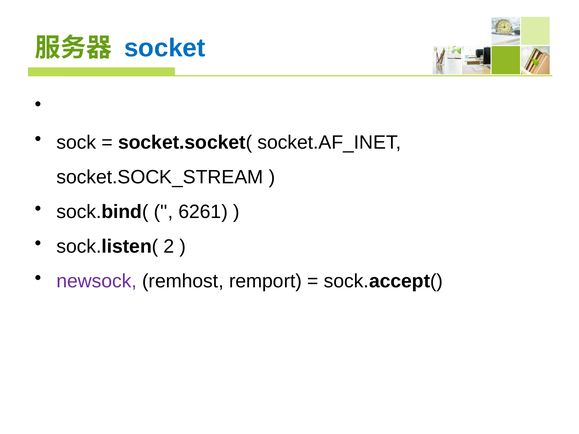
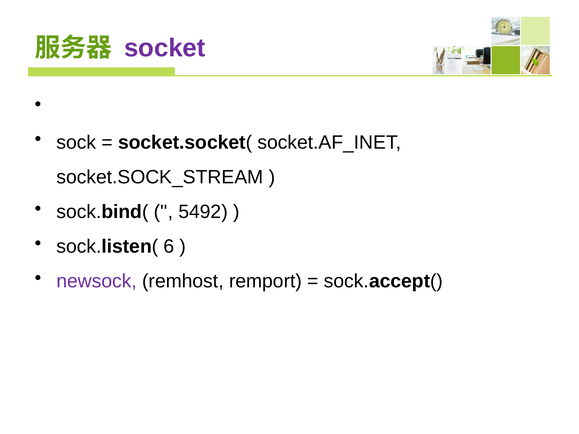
socket colour: blue -> purple
6261: 6261 -> 5492
2: 2 -> 6
